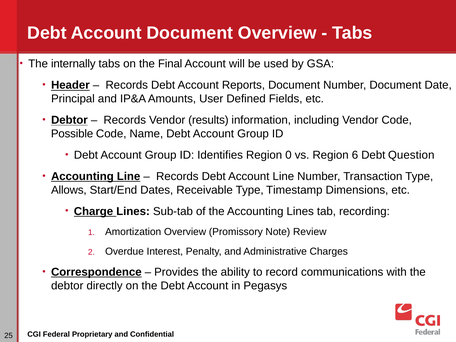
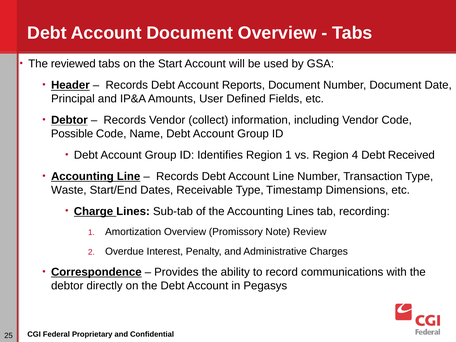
internally: internally -> reviewed
Final: Final -> Start
results: results -> collect
Region 0: 0 -> 1
6: 6 -> 4
Question: Question -> Received
Allows: Allows -> Waste
